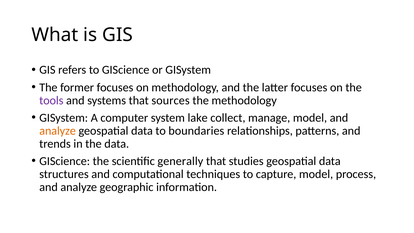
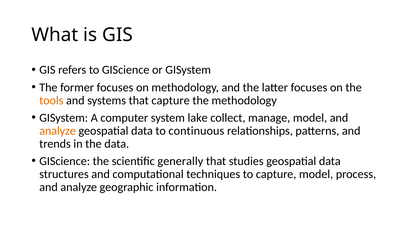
tools colour: purple -> orange
that sources: sources -> capture
boundaries: boundaries -> continuous
